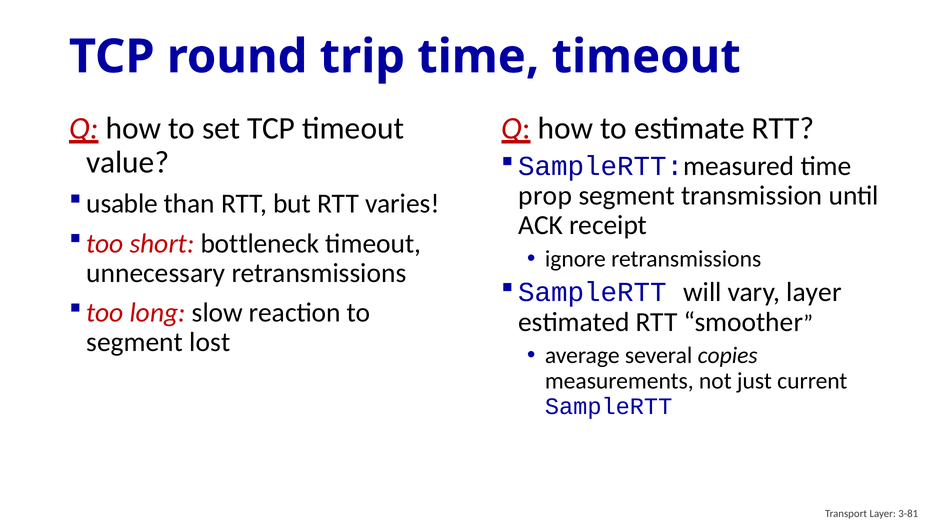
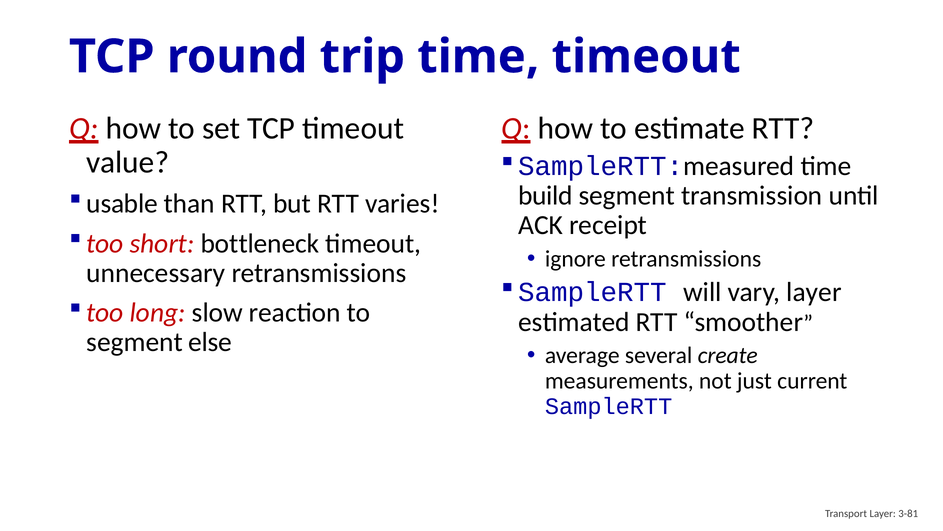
prop: prop -> build
lost: lost -> else
copies: copies -> create
